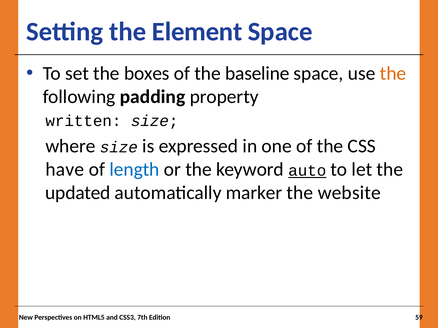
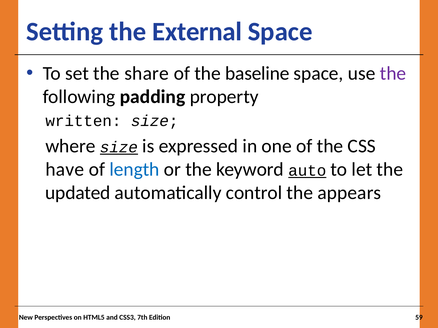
Element: Element -> External
boxes: boxes -> share
the at (393, 74) colour: orange -> purple
size at (119, 148) underline: none -> present
marker: marker -> control
website: website -> appears
